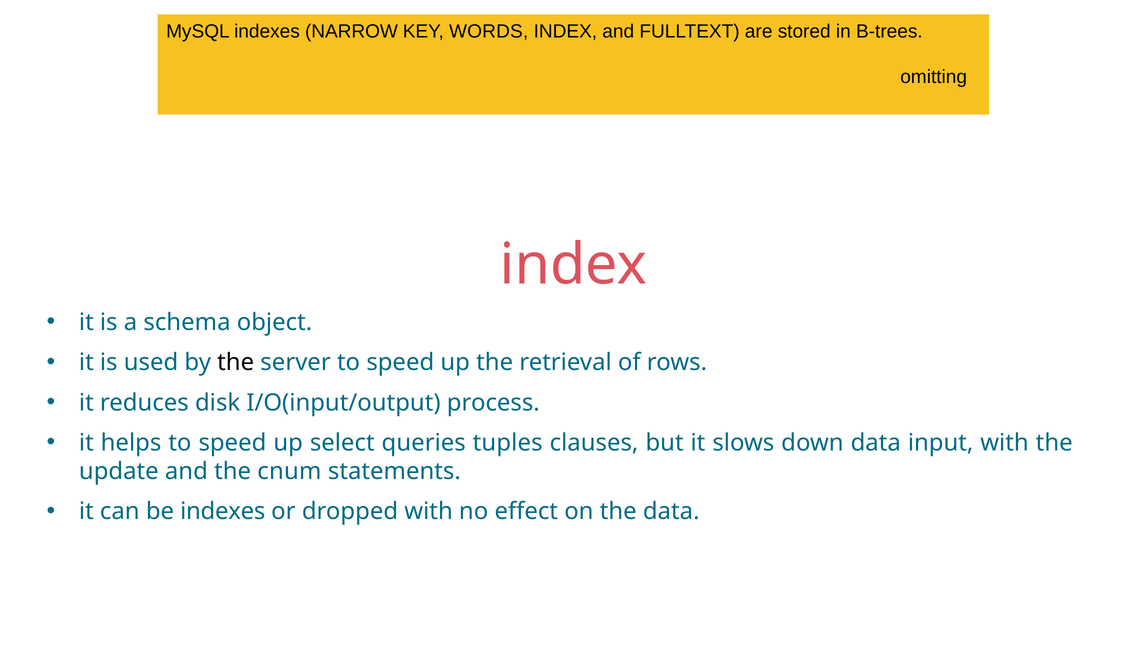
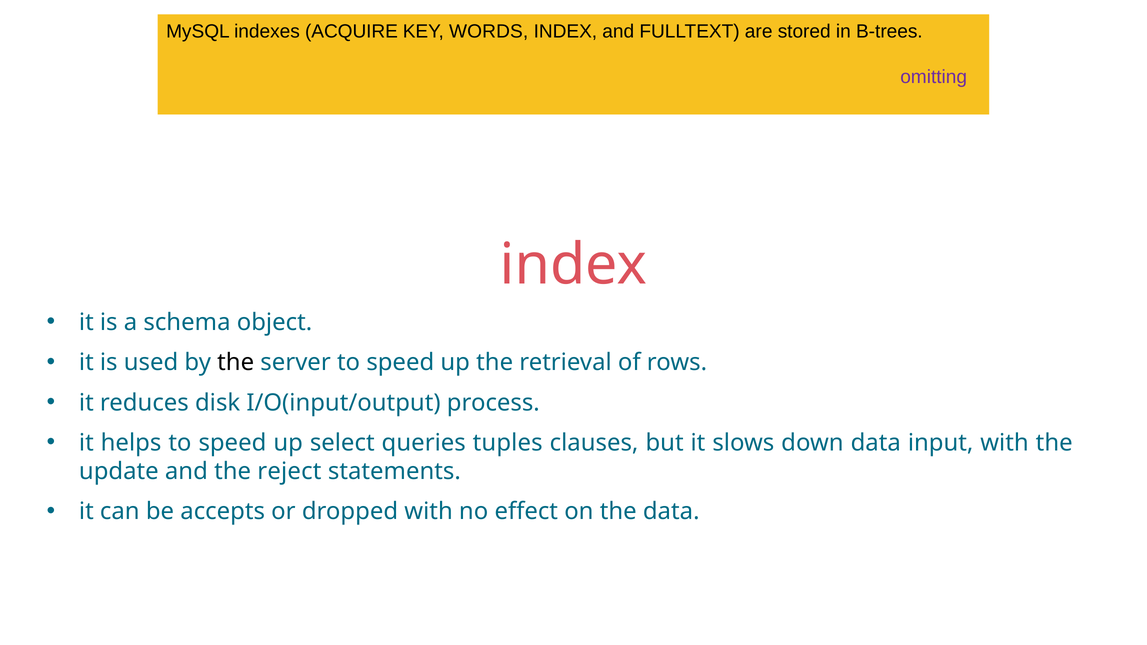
NARROW: NARROW -> ACQUIRE
omitting colour: black -> purple
cnum: cnum -> reject
be indexes: indexes -> accepts
